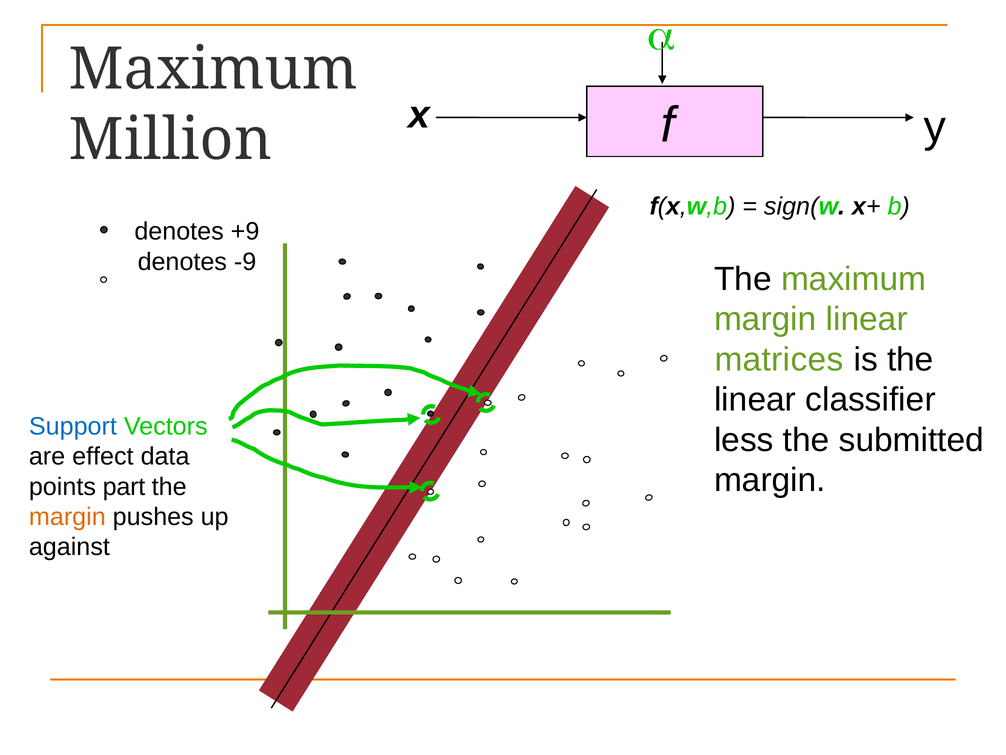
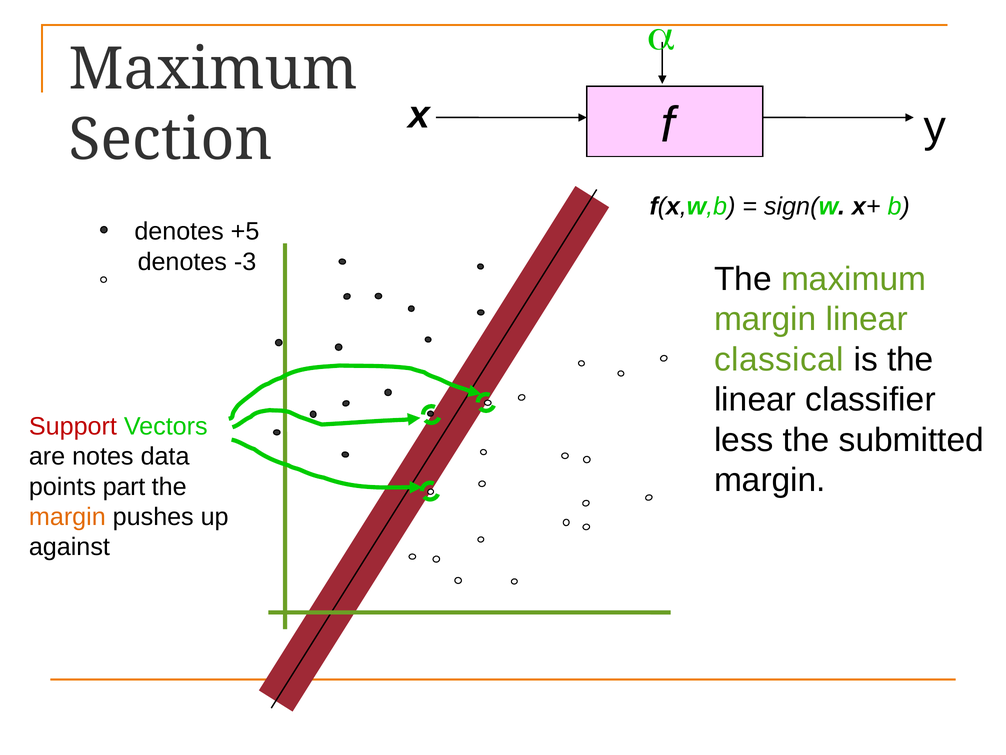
Million: Million -> Section
+9: +9 -> +5
-9: -9 -> -3
matrices: matrices -> classical
Support colour: blue -> red
effect: effect -> notes
